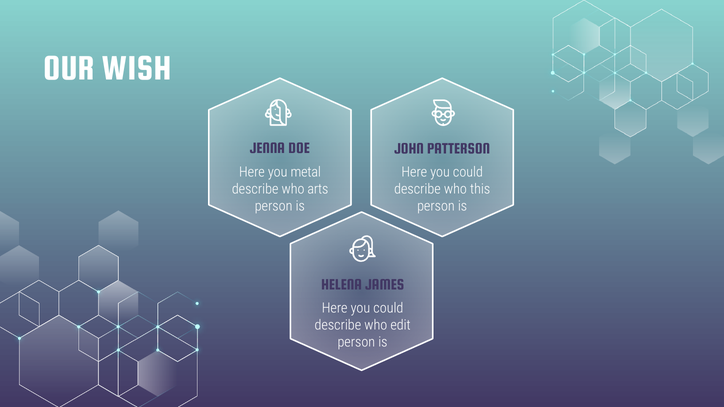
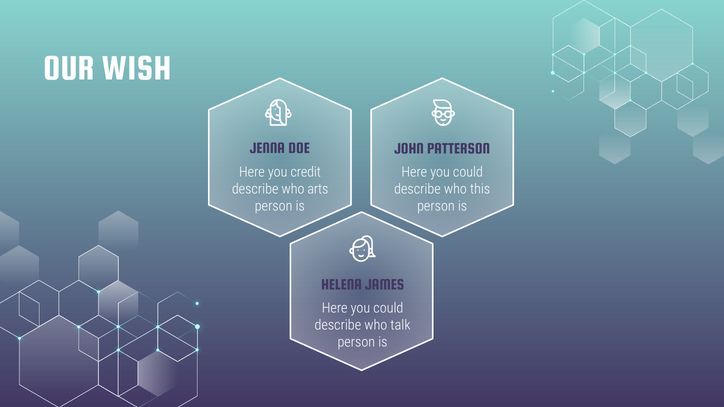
metal: metal -> credit
edit: edit -> talk
